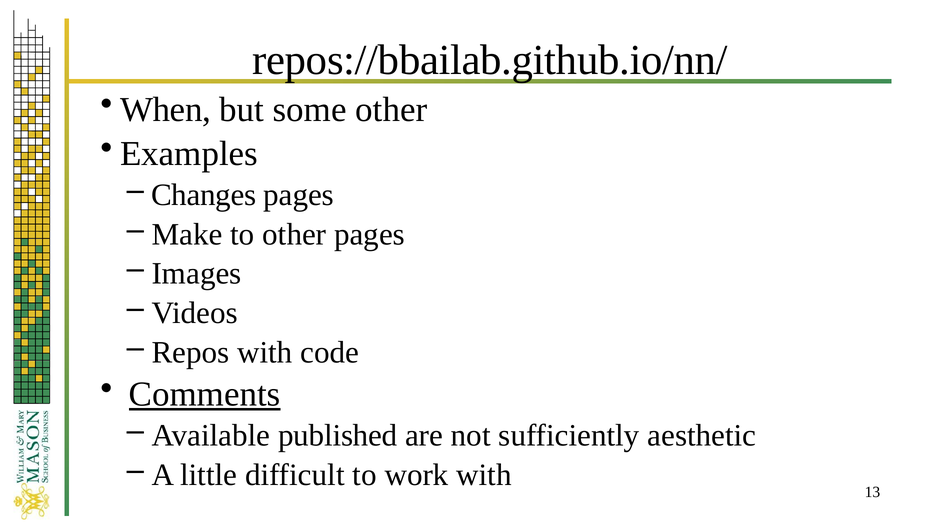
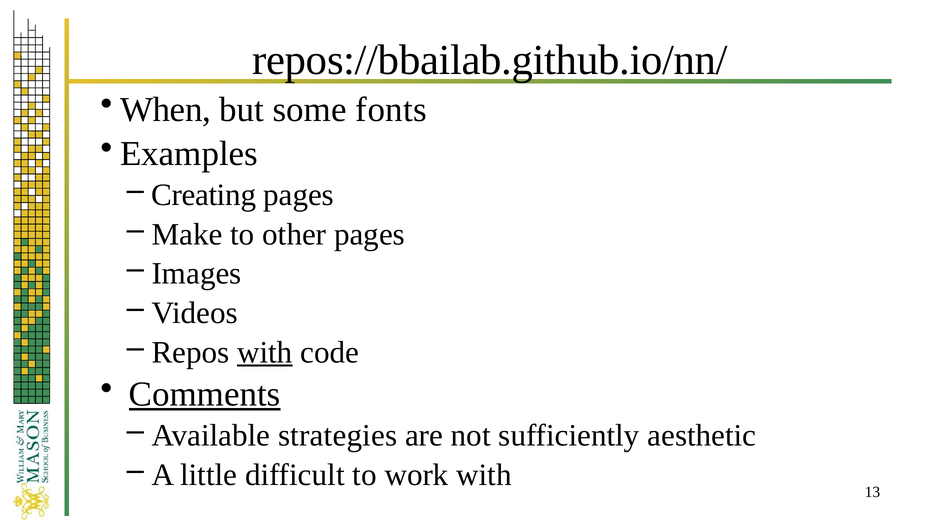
some other: other -> fonts
Changes: Changes -> Creating
with at (265, 353) underline: none -> present
published: published -> strategies
